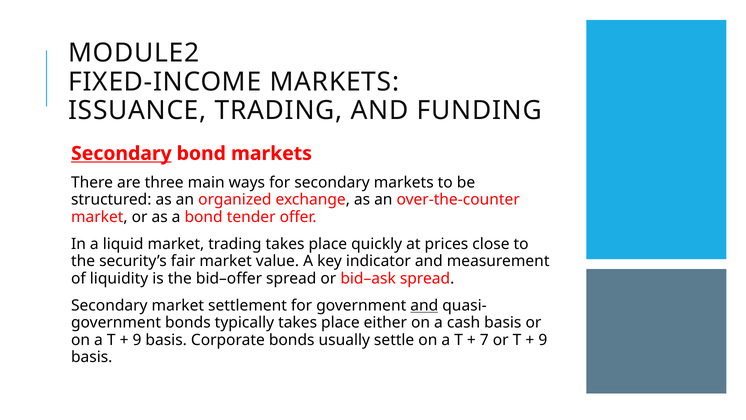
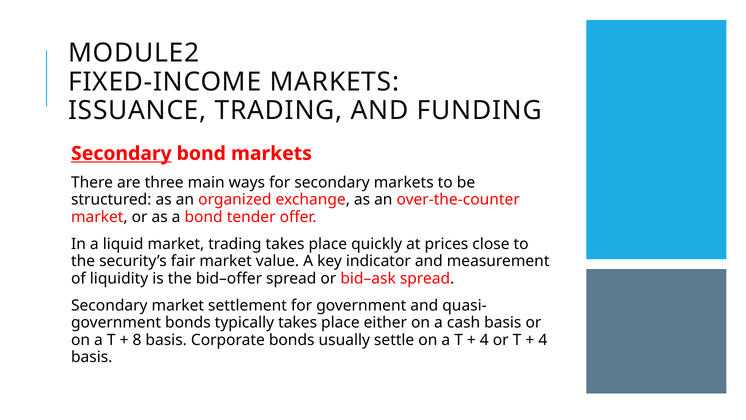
and at (424, 305) underline: present -> none
9 at (137, 340): 9 -> 8
7 at (484, 340): 7 -> 4
9 at (543, 340): 9 -> 4
